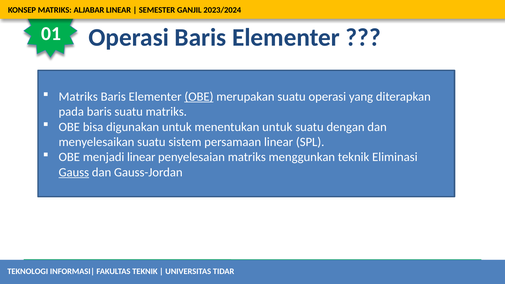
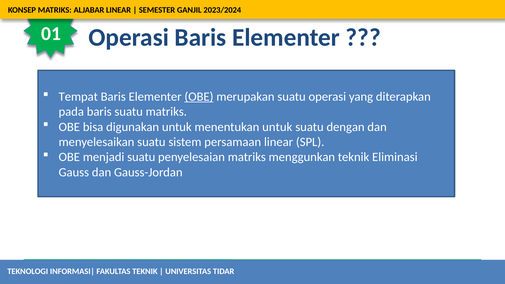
Matriks at (78, 97): Matriks -> Tempat
menjadi linear: linear -> suatu
Gauss underline: present -> none
